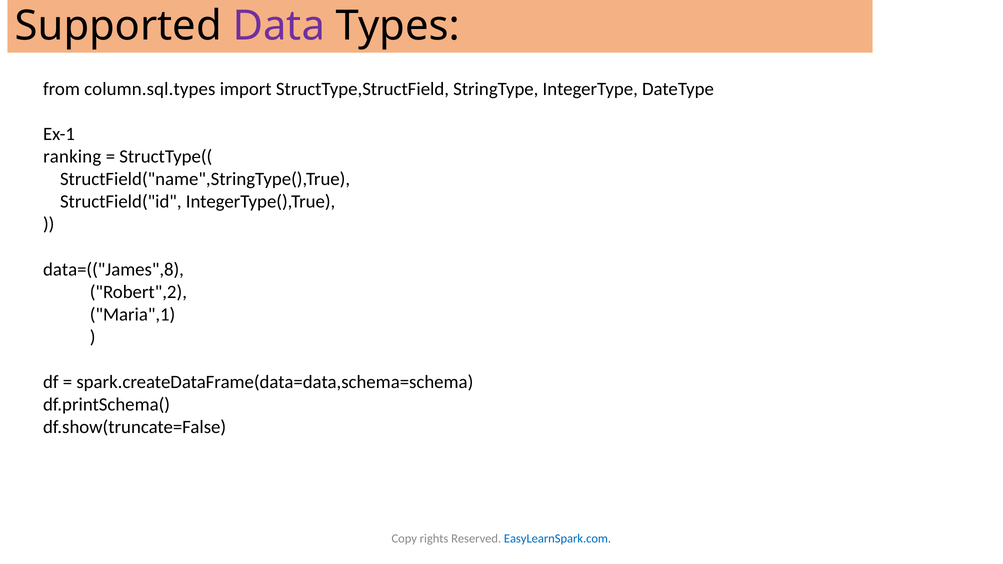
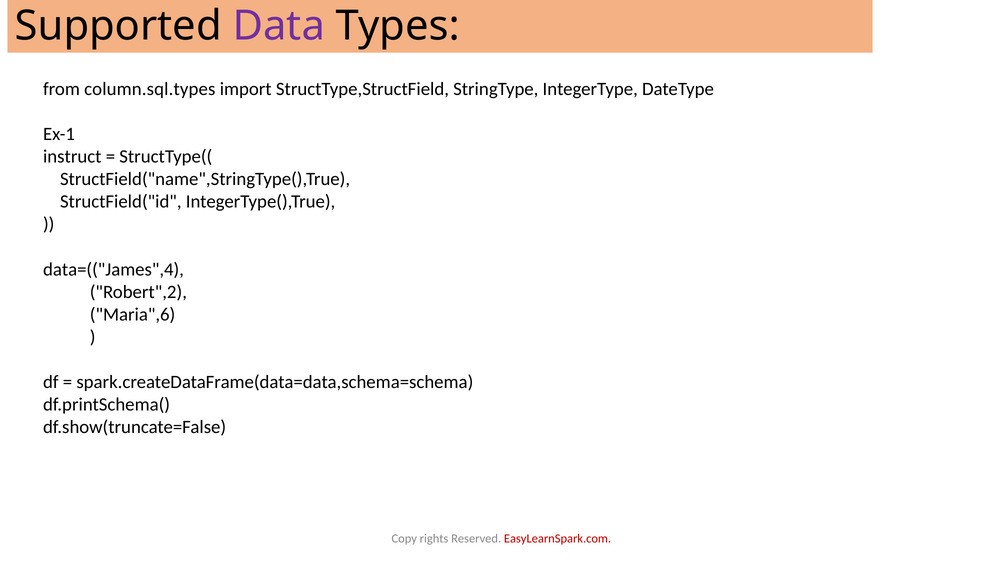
ranking: ranking -> instruct
data=(("James",8: data=(("James",8 -> data=(("James",4
Maria",1: Maria",1 -> Maria",6
EasyLearnSpark.com colour: blue -> red
